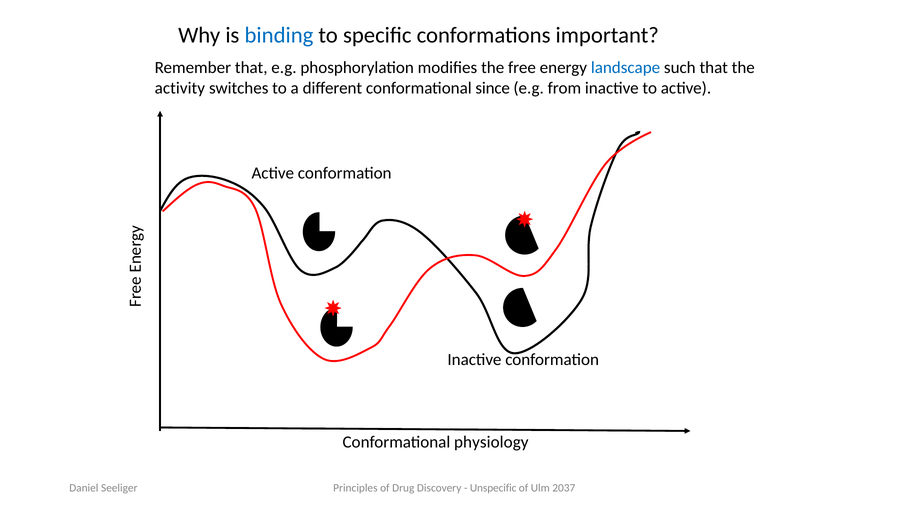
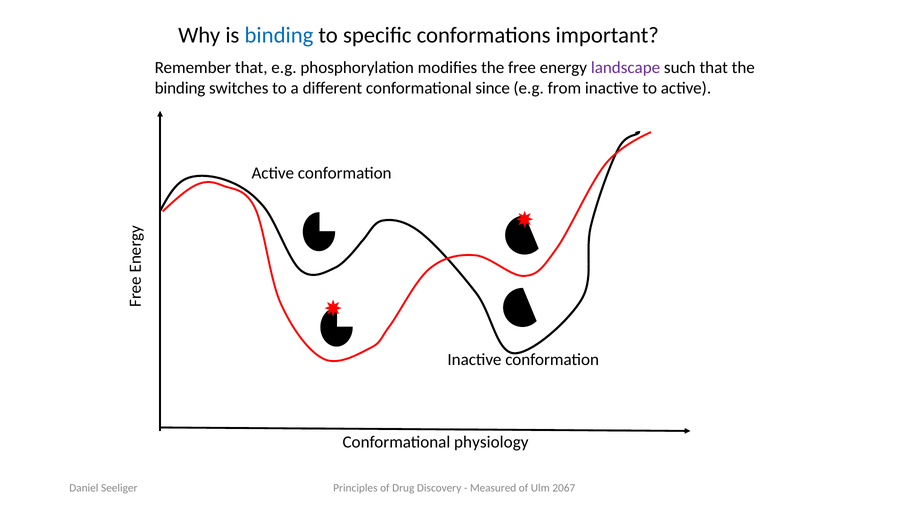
landscape colour: blue -> purple
activity at (180, 88): activity -> binding
Unspecific: Unspecific -> Measured
2037: 2037 -> 2067
